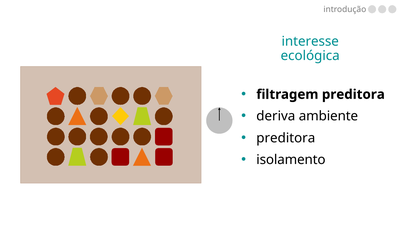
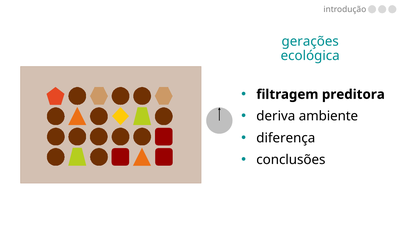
interesse: interesse -> gerações
preditora at (286, 138): preditora -> diferença
isolamento: isolamento -> conclusões
